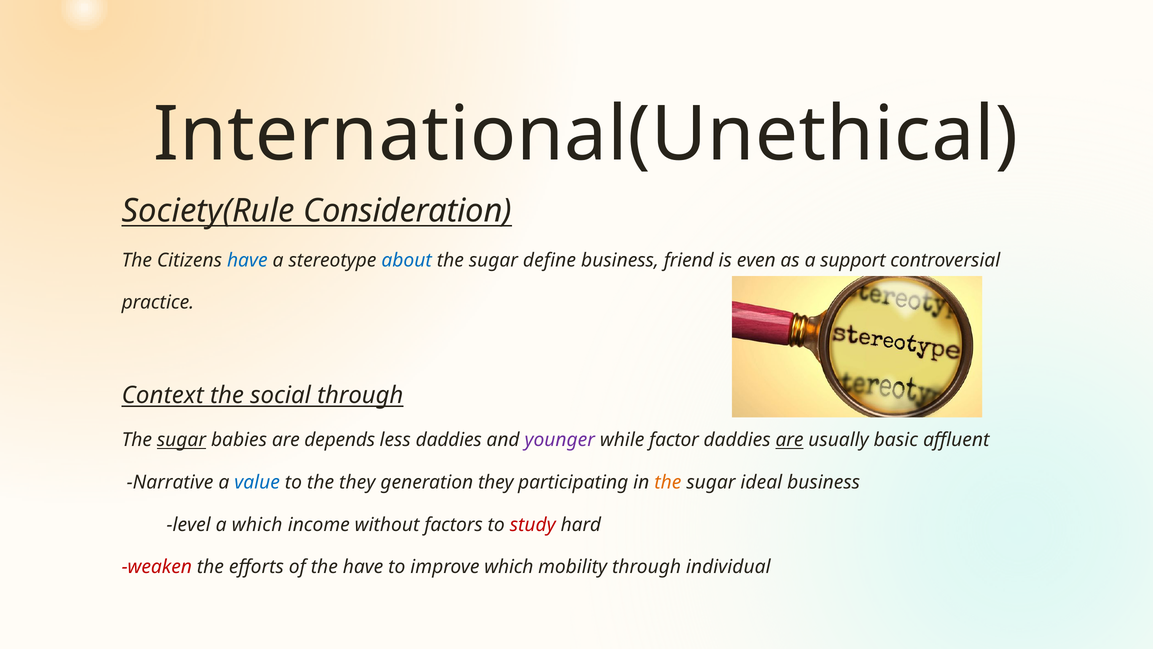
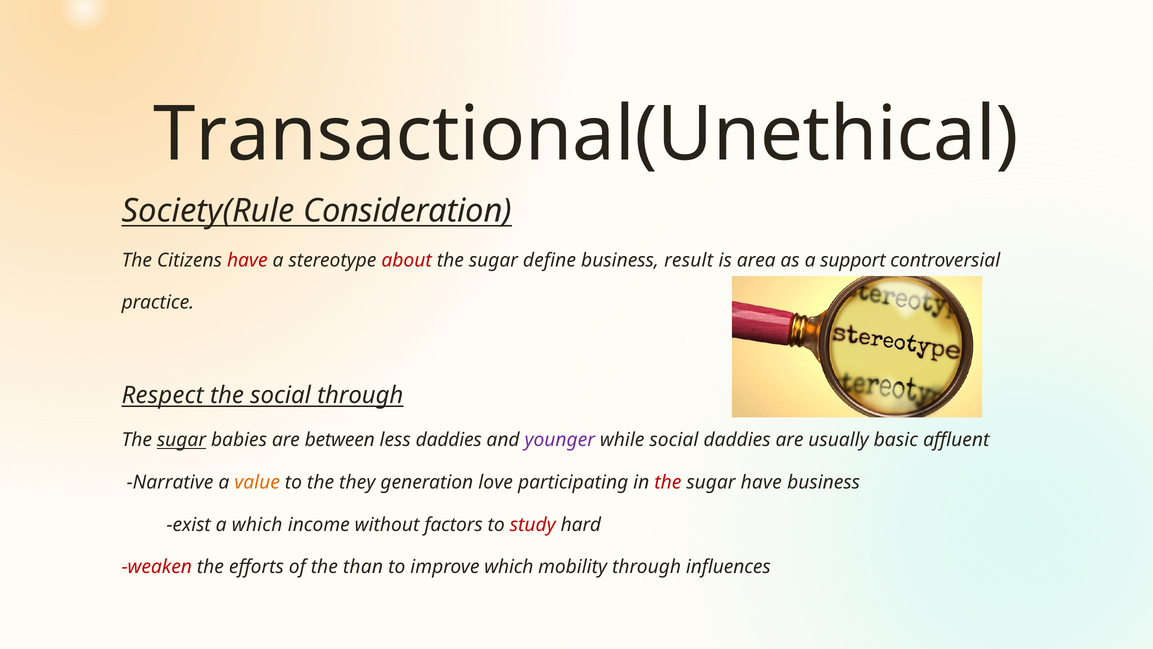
International(Unethical: International(Unethical -> Transactional(Unethical
have at (247, 260) colour: blue -> red
about colour: blue -> red
friend: friend -> result
even: even -> area
Context: Context -> Respect
depends: depends -> between
while factor: factor -> social
are at (790, 440) underline: present -> none
value colour: blue -> orange
generation they: they -> love
the at (668, 482) colour: orange -> red
sugar ideal: ideal -> have
level: level -> exist
the have: have -> than
individual: individual -> influences
